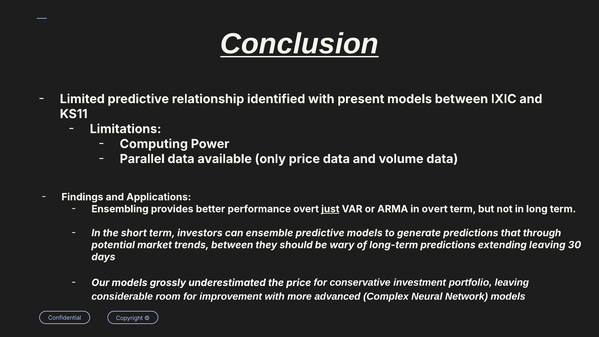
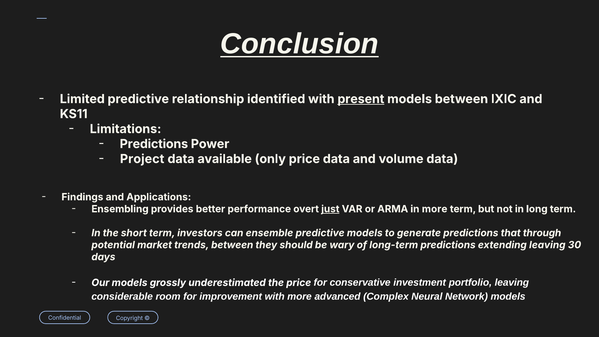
present underline: none -> present
Computing at (154, 144): Computing -> Predictions
Parallel: Parallel -> Project
in overt: overt -> more
